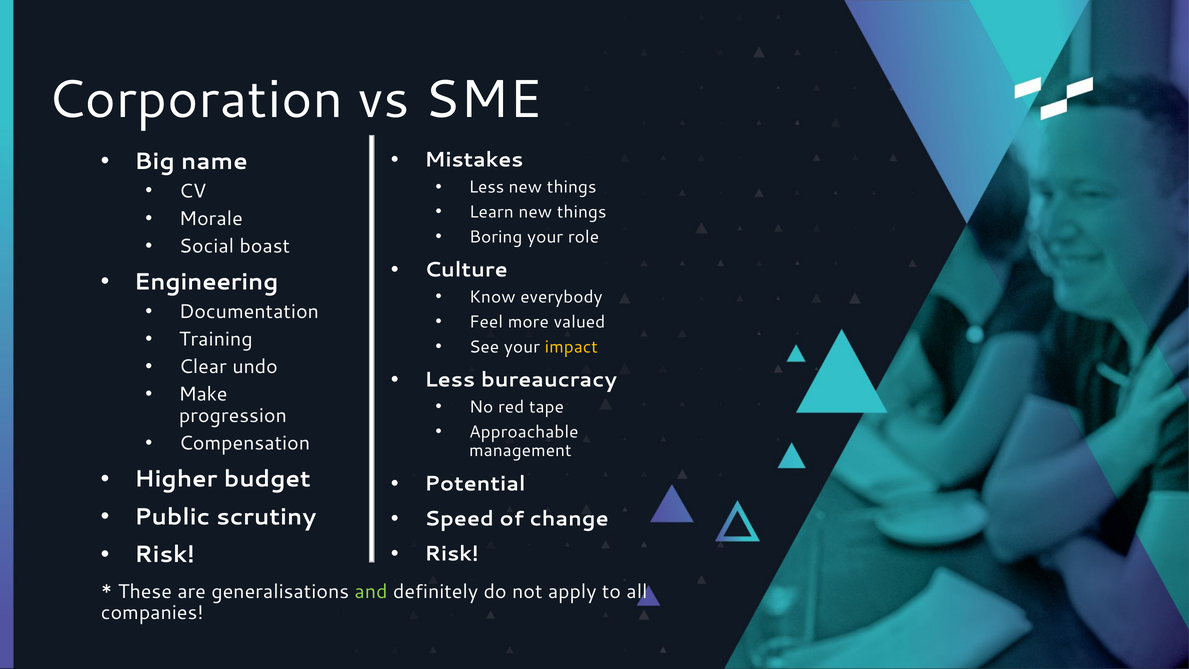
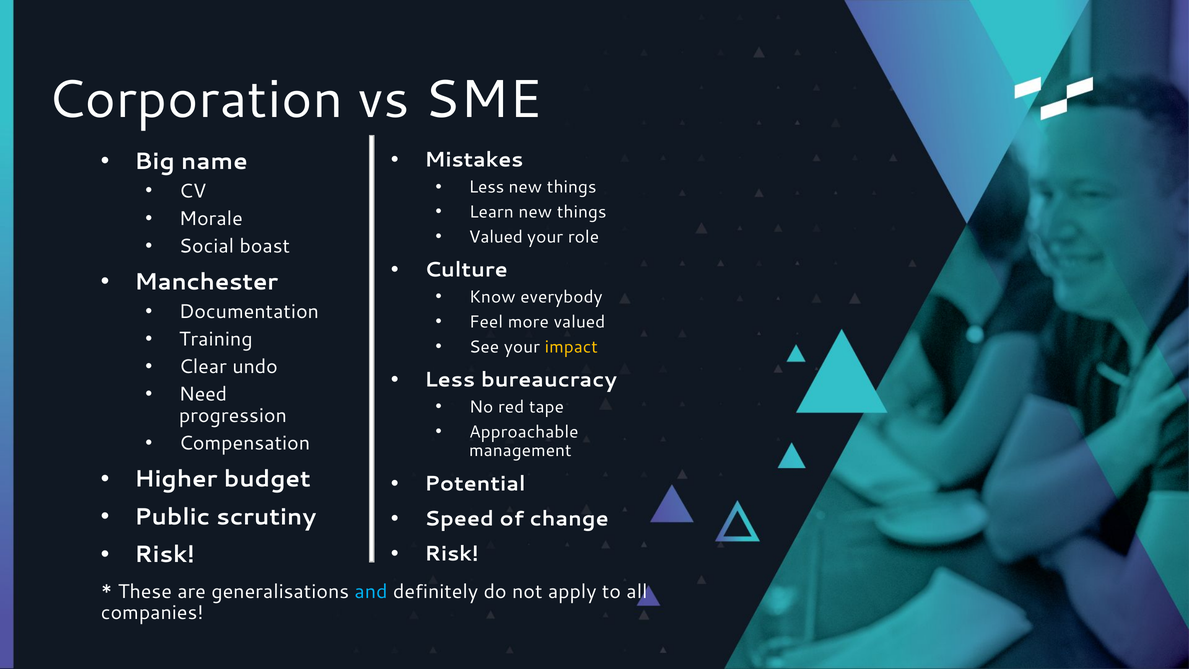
Boring at (496, 237): Boring -> Valued
Engineering: Engineering -> Manchester
Make: Make -> Need
and colour: light green -> light blue
